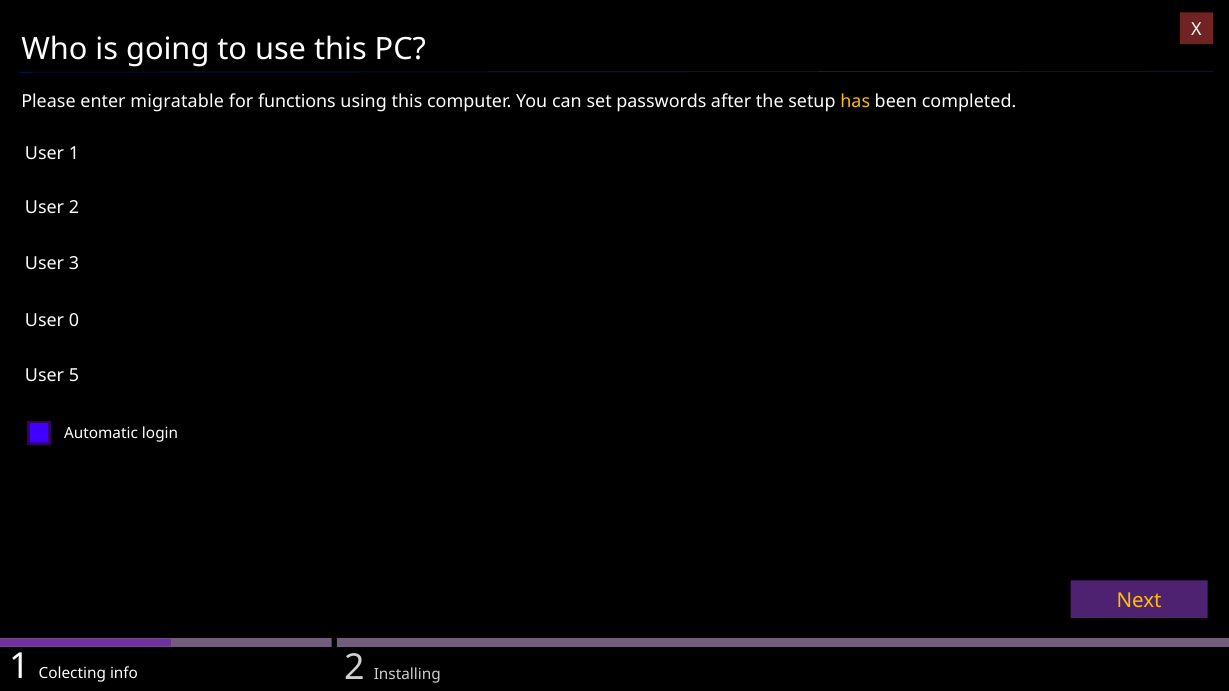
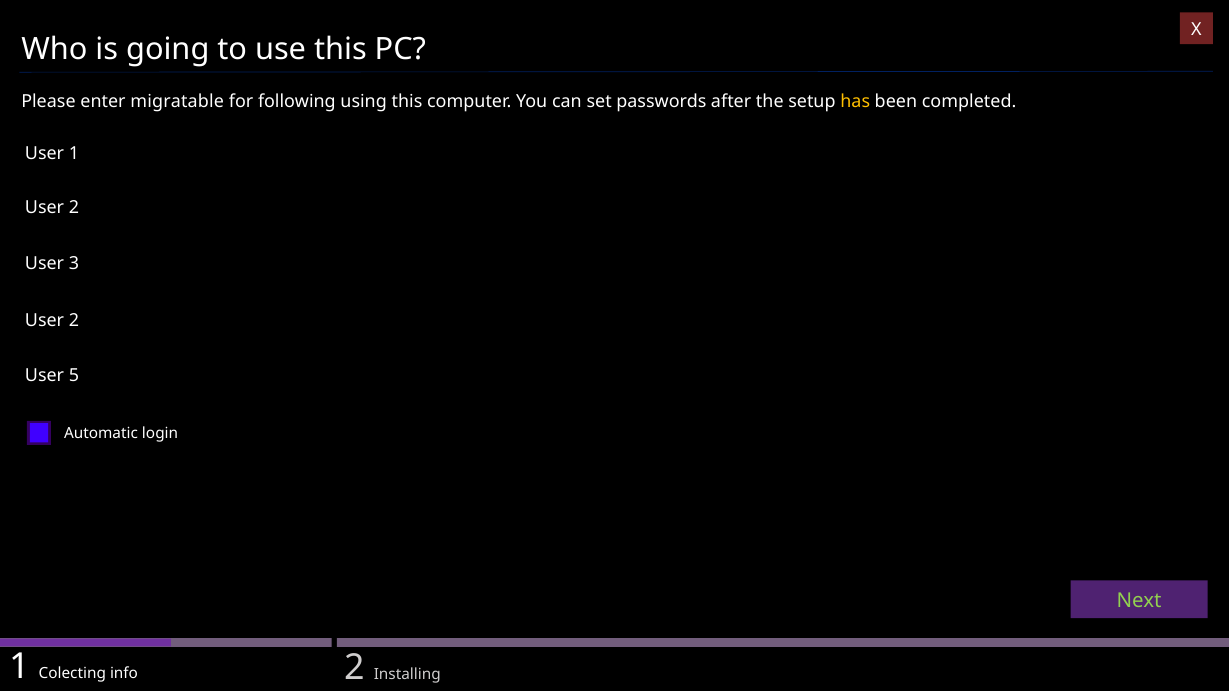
functions: functions -> following
0 at (74, 320): 0 -> 2
Next colour: yellow -> light green
